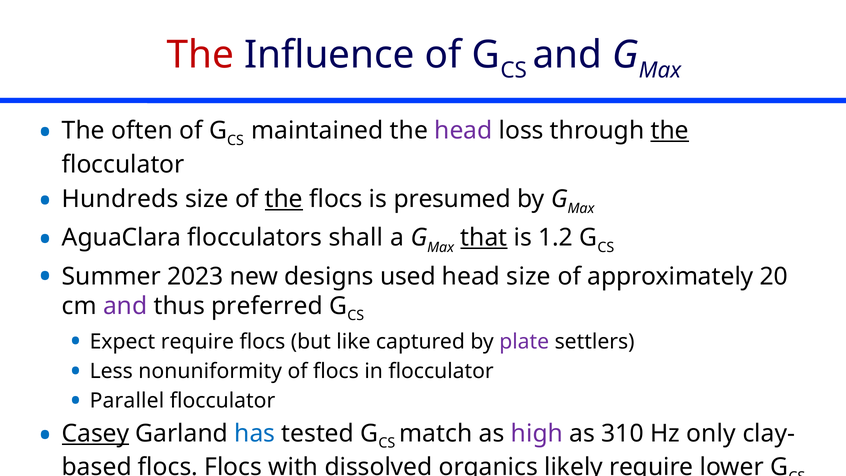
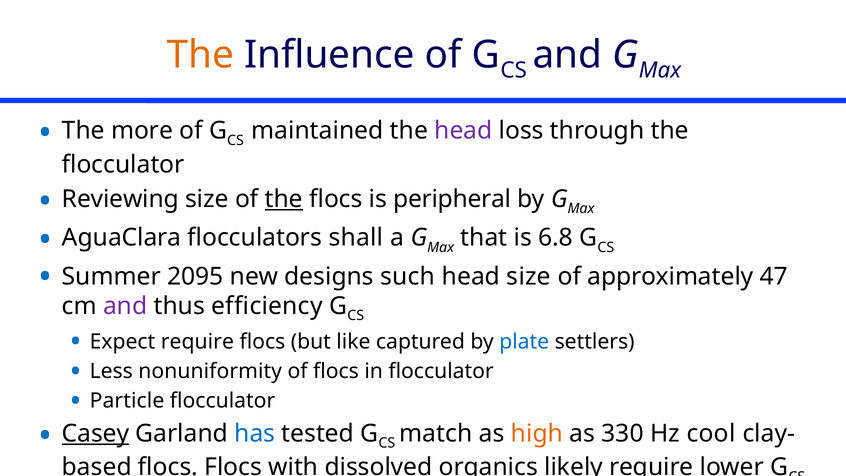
The at (200, 55) colour: red -> orange
often: often -> more
the at (670, 131) underline: present -> none
Hundreds: Hundreds -> Reviewing
presumed: presumed -> peripheral
that underline: present -> none
1.2: 1.2 -> 6.8
2023: 2023 -> 2095
used: used -> such
20: 20 -> 47
preferred: preferred -> efficiency
plate colour: purple -> blue
Parallel: Parallel -> Particle
high colour: purple -> orange
310: 310 -> 330
only: only -> cool
